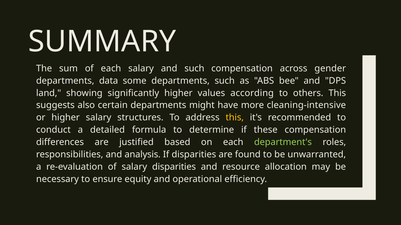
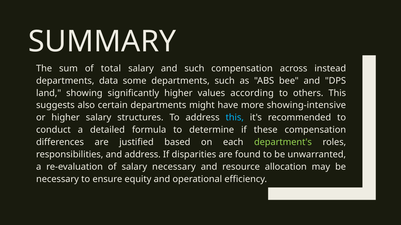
of each: each -> total
gender: gender -> instead
cleaning-intensive: cleaning-intensive -> showing-intensive
this at (235, 118) colour: yellow -> light blue
and analysis: analysis -> address
salary disparities: disparities -> necessary
